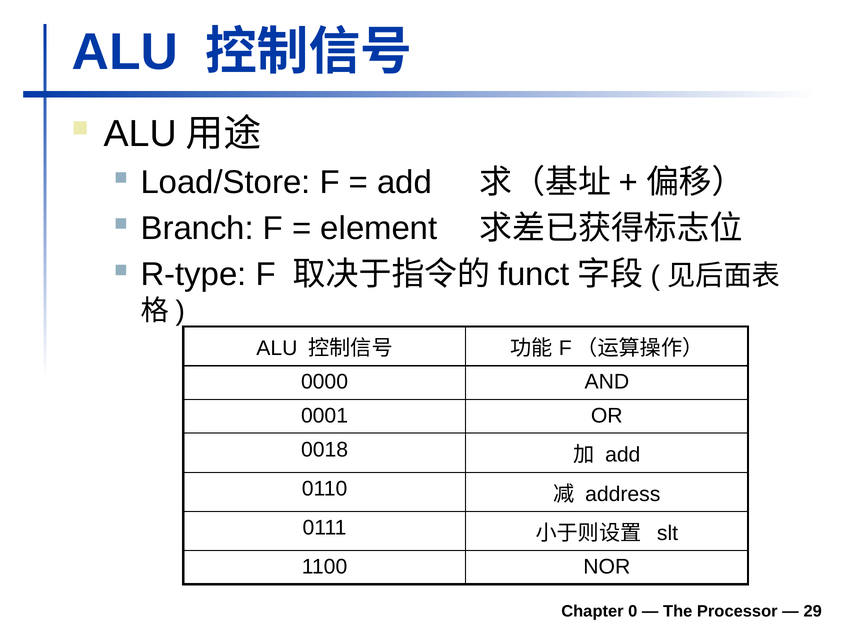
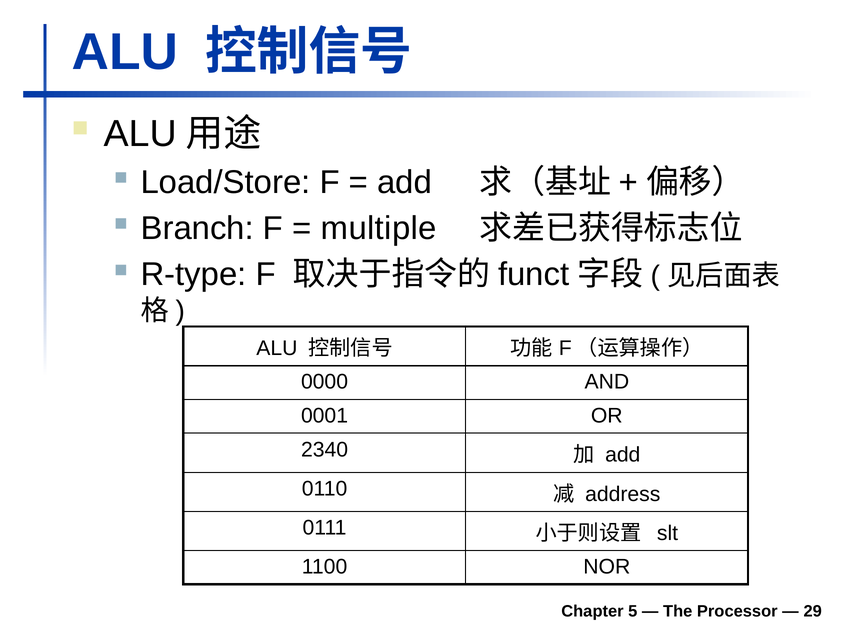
element: element -> multiple
0018: 0018 -> 2340
0: 0 -> 5
